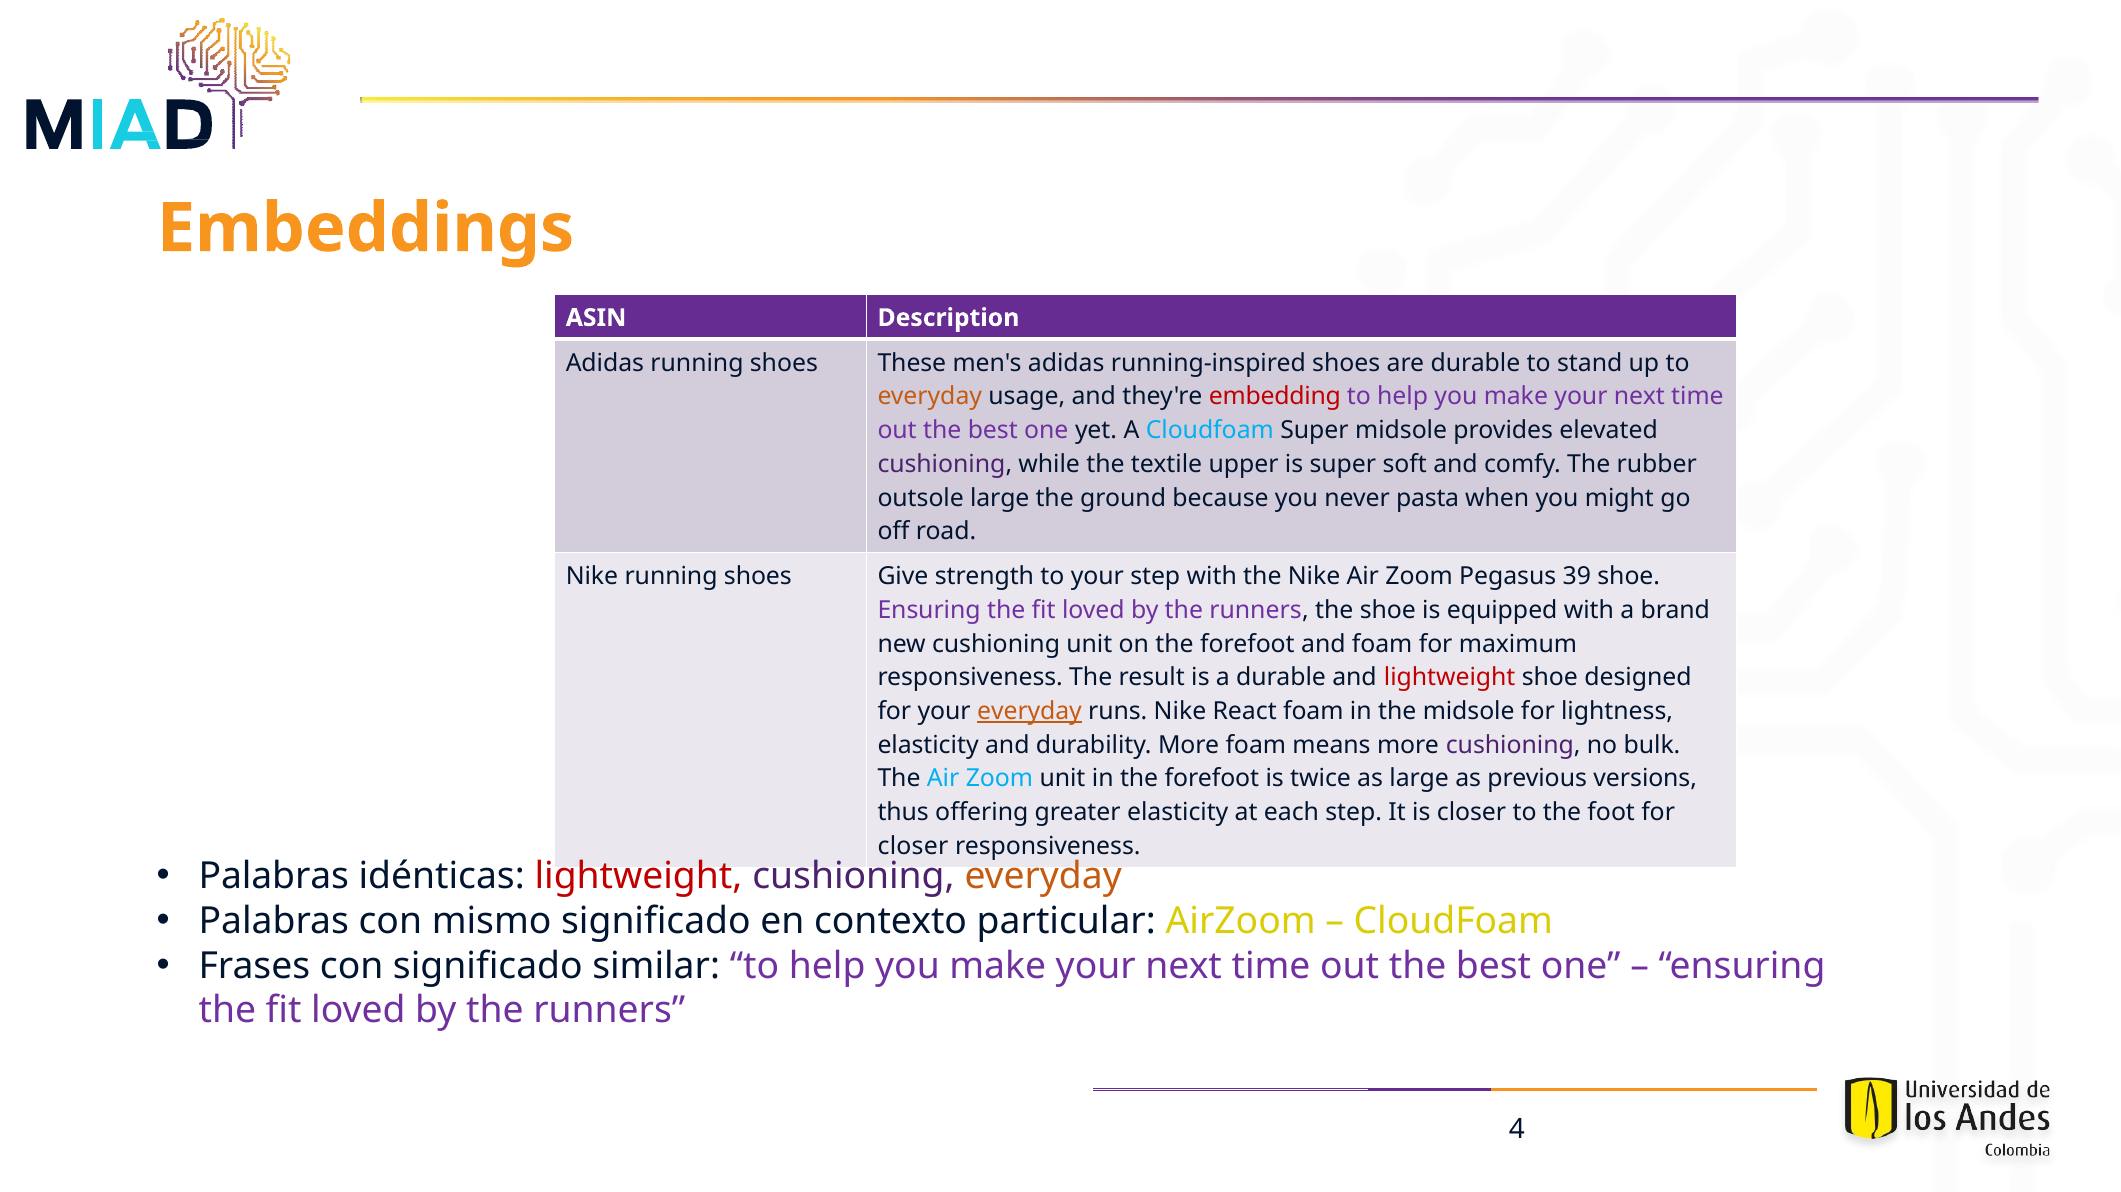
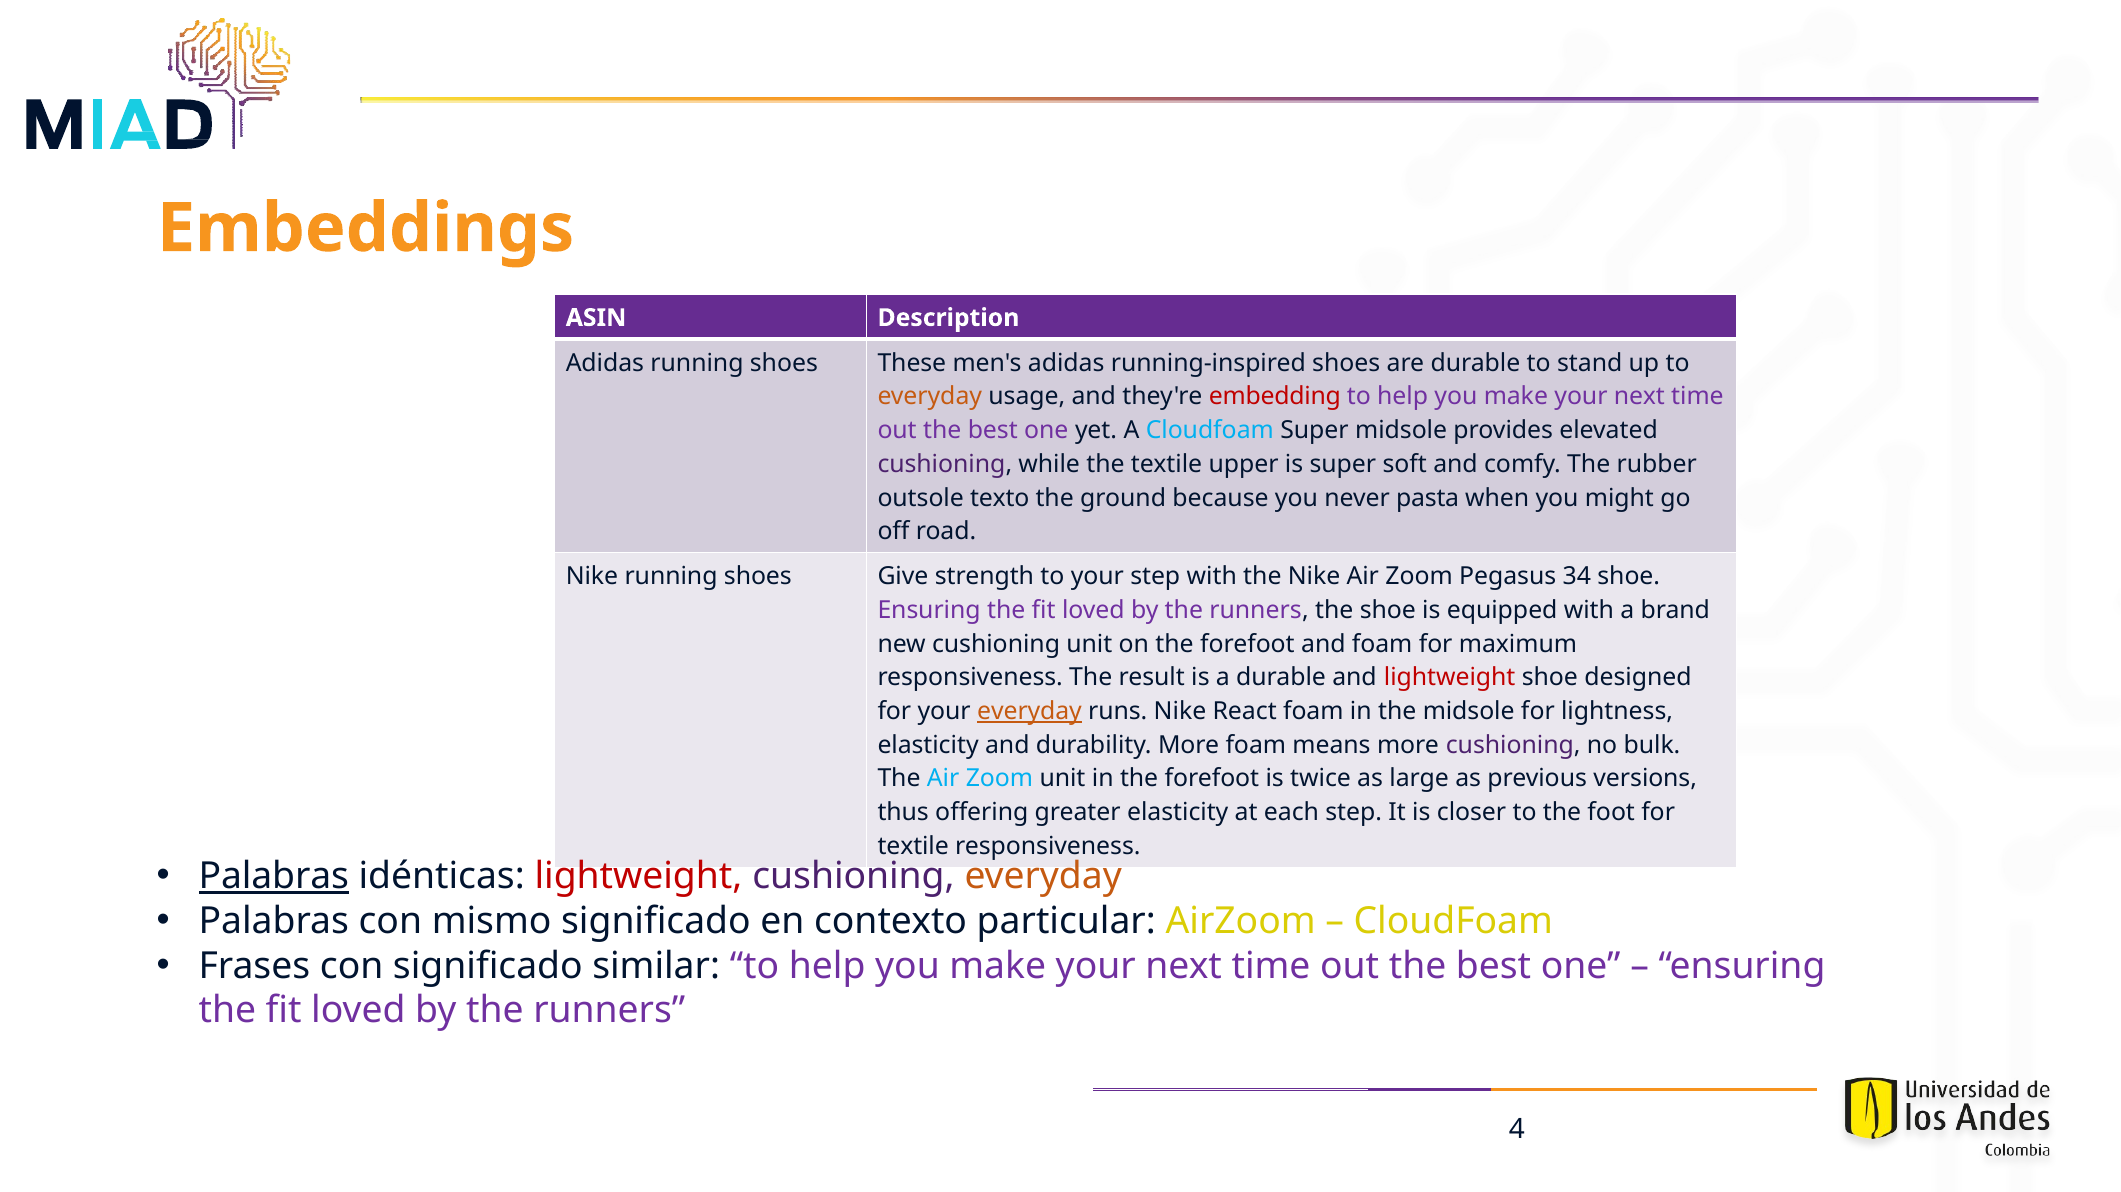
outsole large: large -> texto
39: 39 -> 34
closer at (913, 846): closer -> textile
Palabras at (274, 877) underline: none -> present
